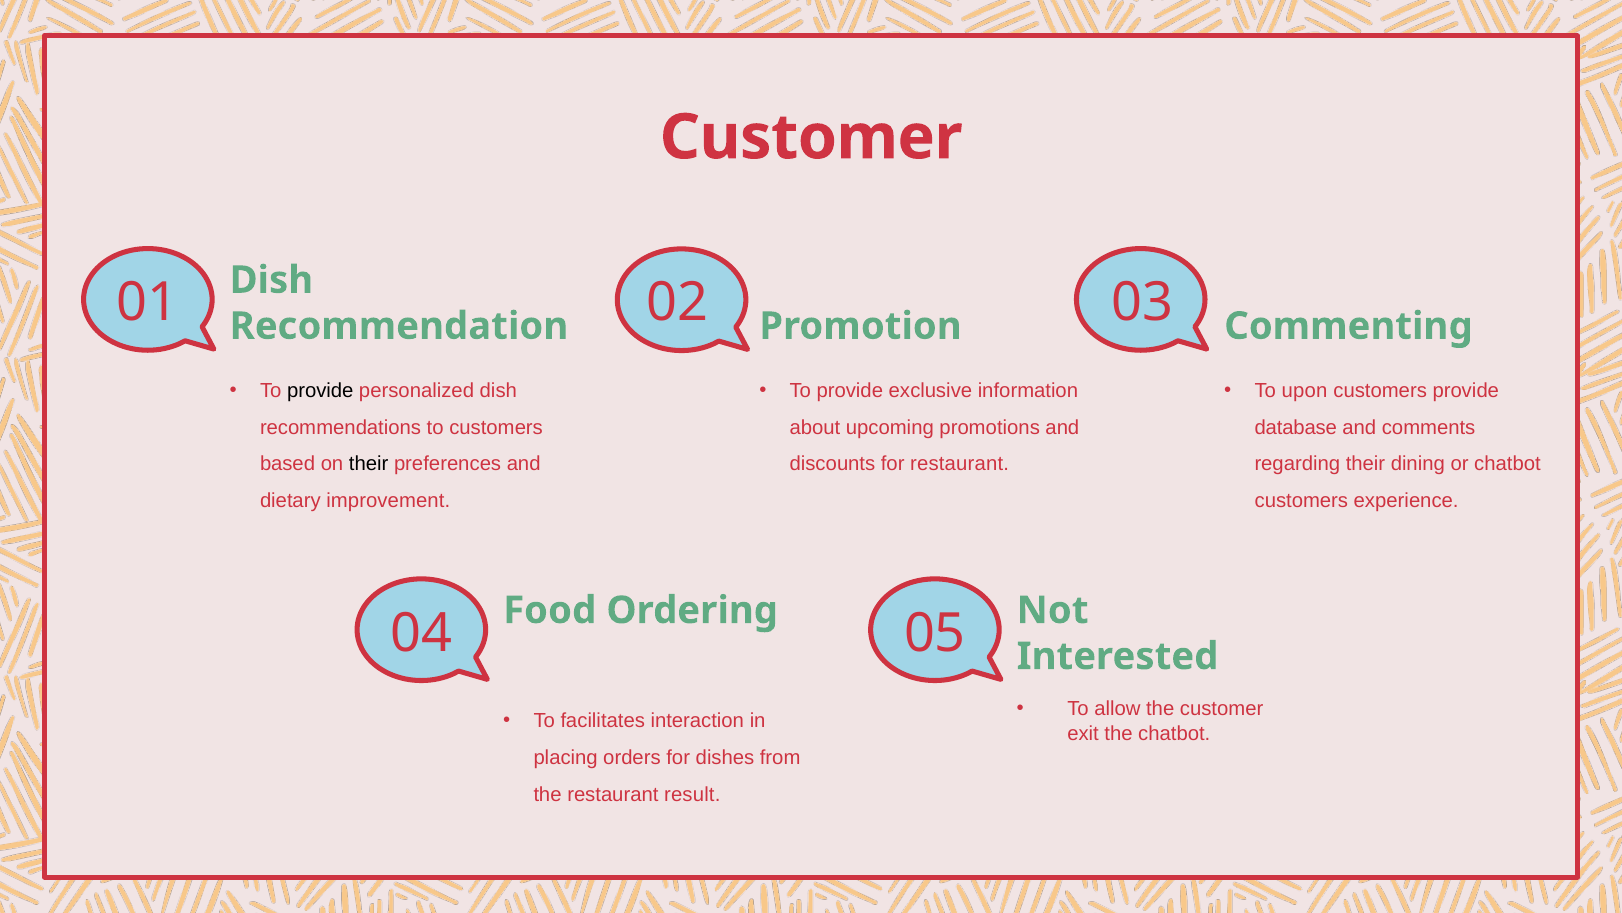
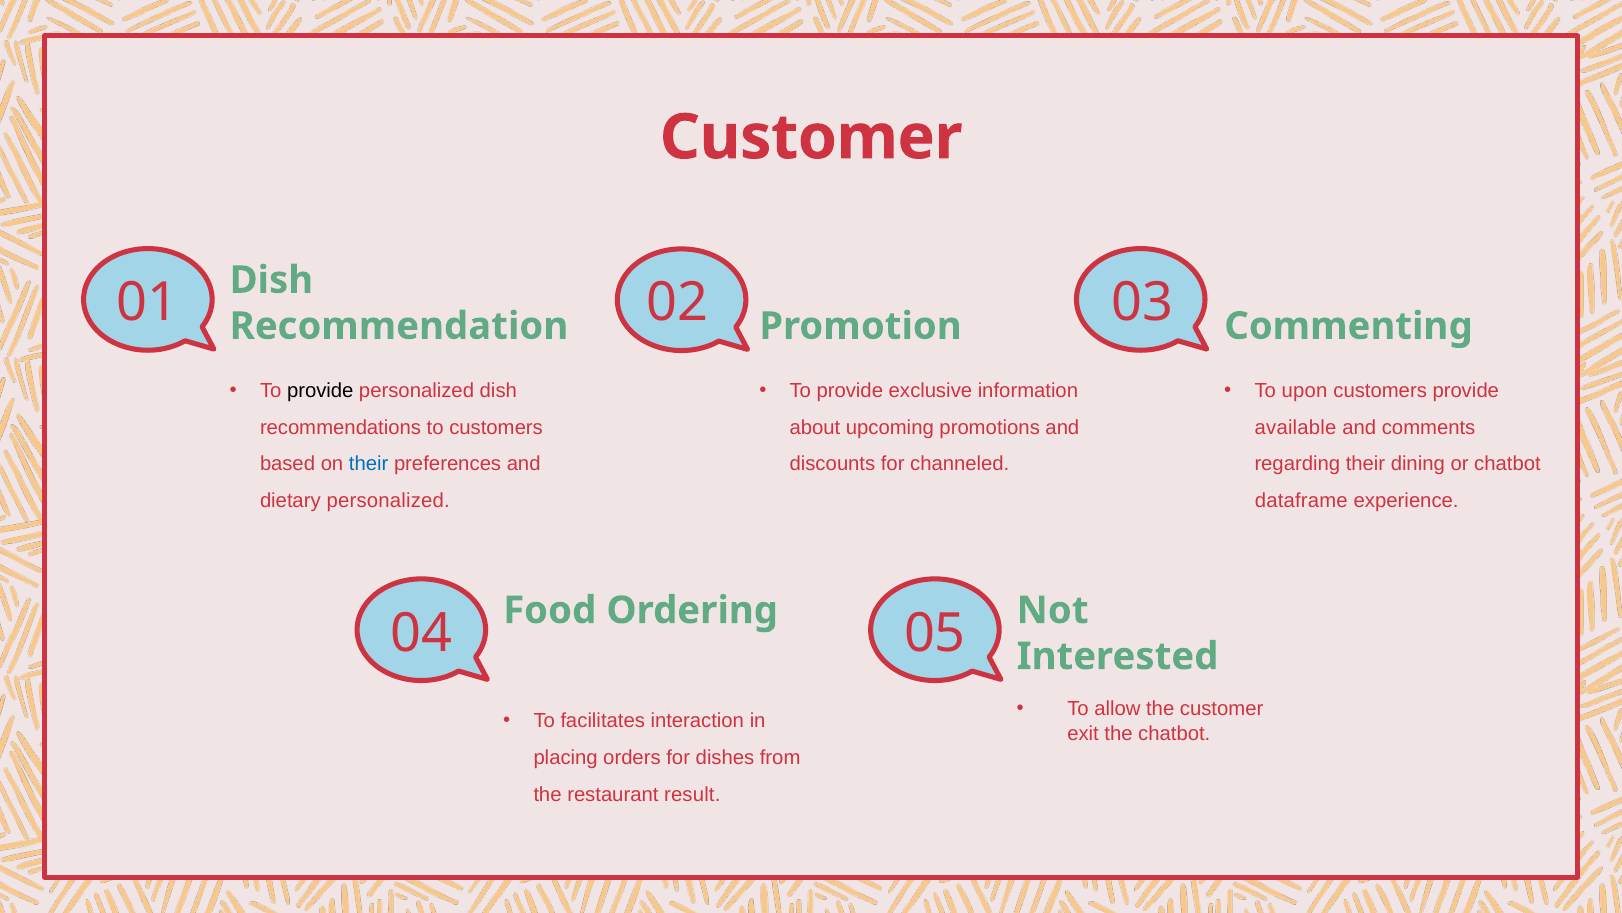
database: database -> available
their at (369, 464) colour: black -> blue
for restaurant: restaurant -> channeled
dietary improvement: improvement -> personalized
customers at (1301, 500): customers -> dataframe
